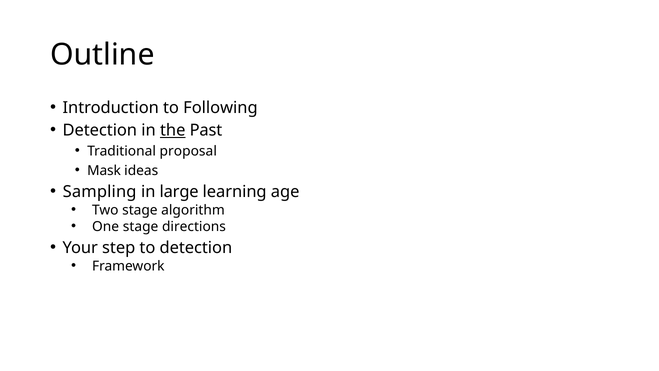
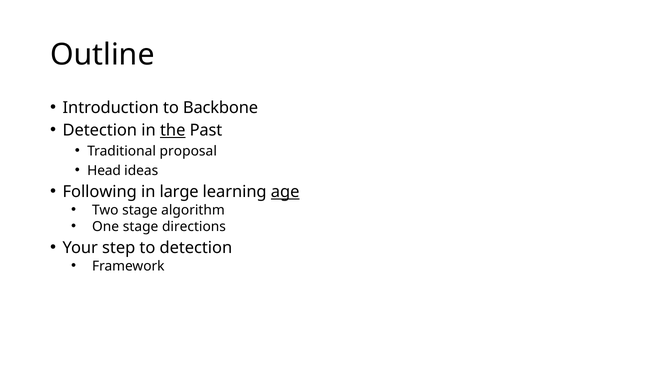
Following: Following -> Backbone
Mask: Mask -> Head
Sampling: Sampling -> Following
age underline: none -> present
